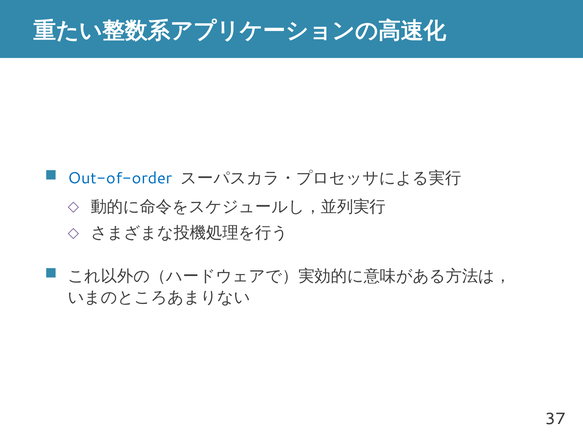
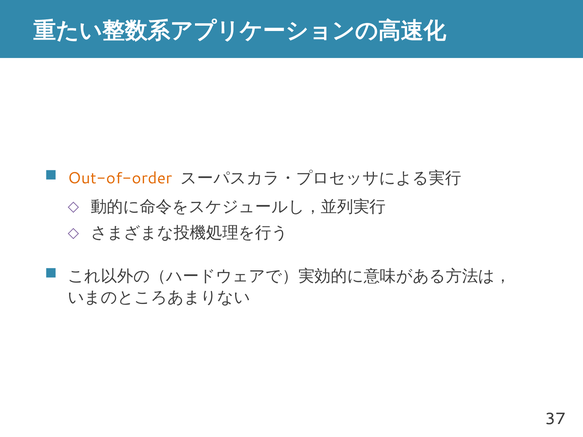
Out-of-order colour: blue -> orange
